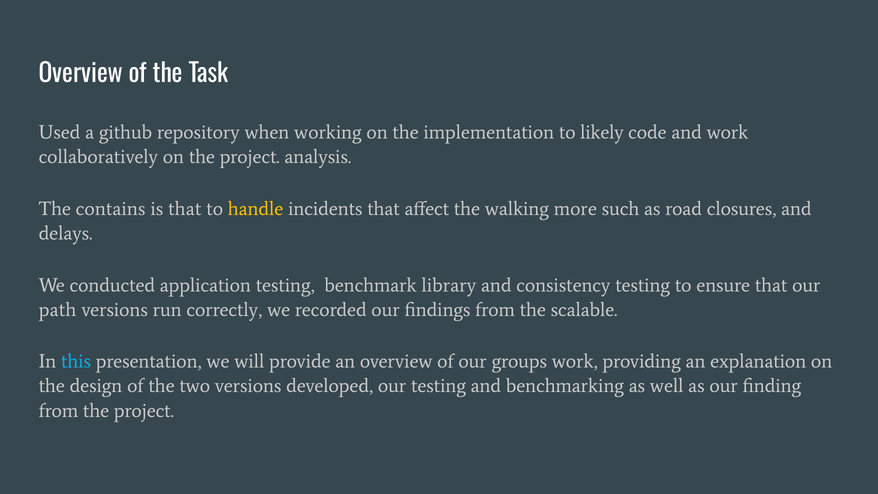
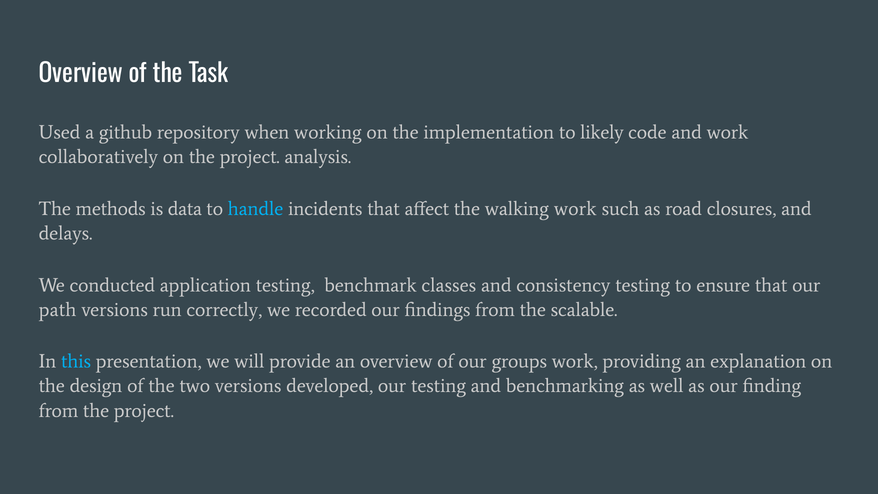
contains: contains -> methods
is that: that -> data
handle colour: yellow -> light blue
walking more: more -> work
library: library -> classes
